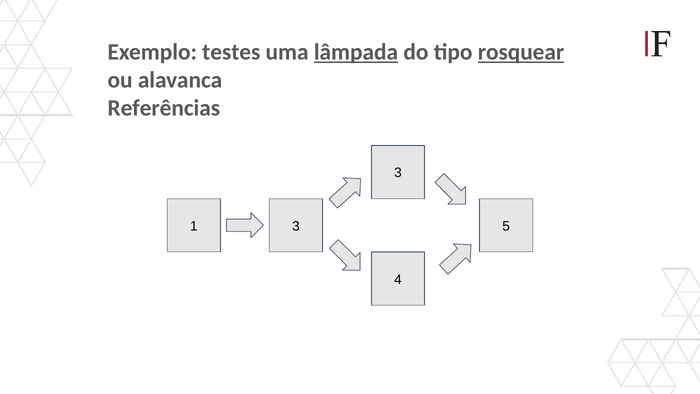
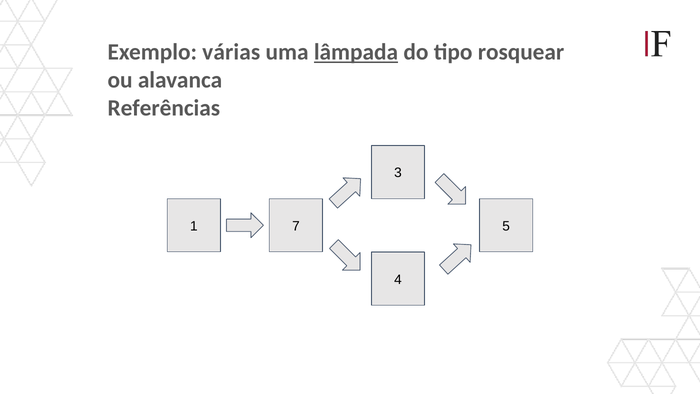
testes: testes -> várias
rosquear underline: present -> none
1 3: 3 -> 7
